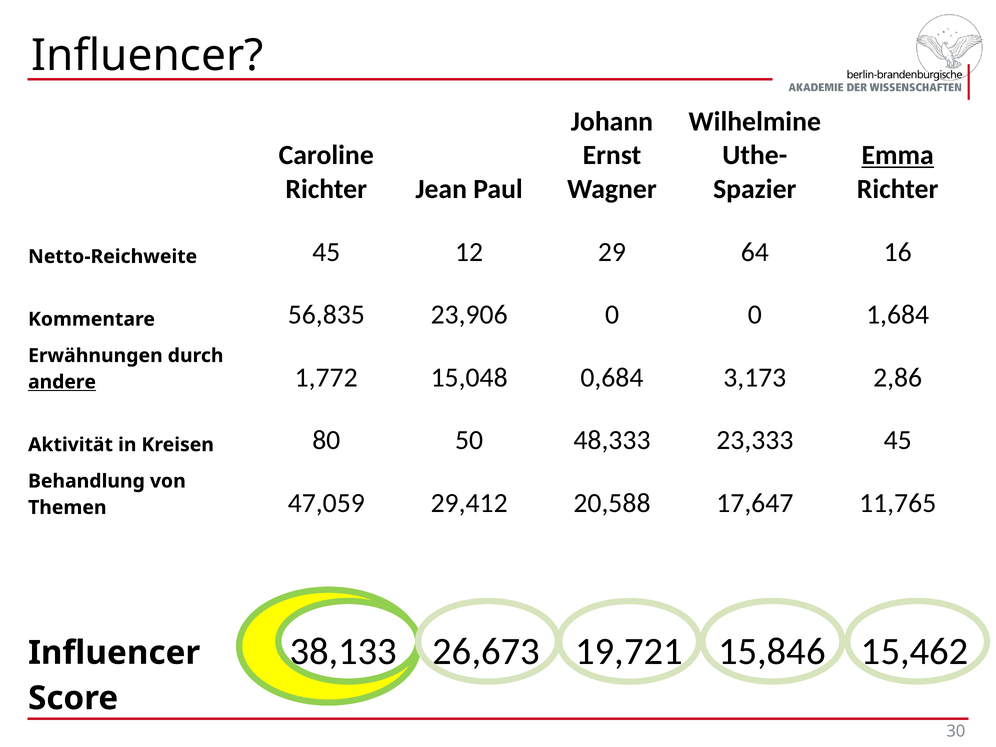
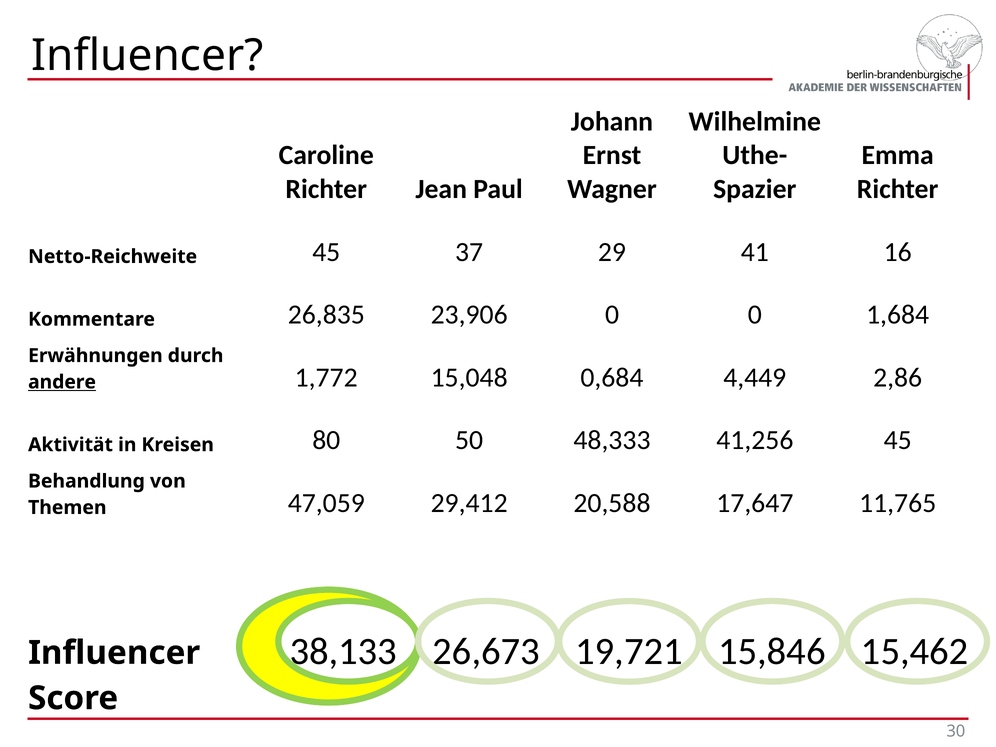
Emma underline: present -> none
12: 12 -> 37
64: 64 -> 41
56,835: 56,835 -> 26,835
3,173: 3,173 -> 4,449
23,333: 23,333 -> 41,256
